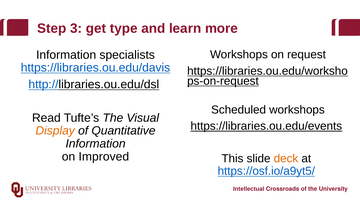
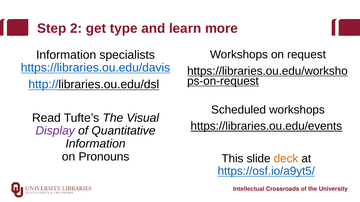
3: 3 -> 2
Display colour: orange -> purple
Improved: Improved -> Pronouns
